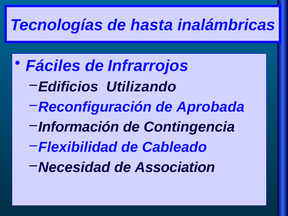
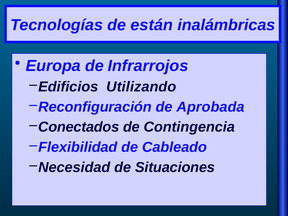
hasta: hasta -> están
Fáciles: Fáciles -> Europa
Información: Información -> Conectados
Association: Association -> Situaciones
